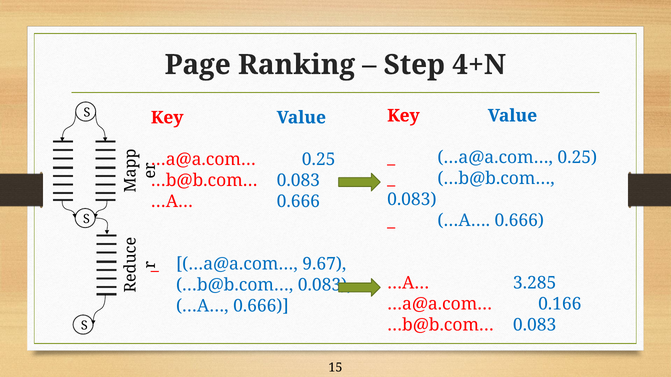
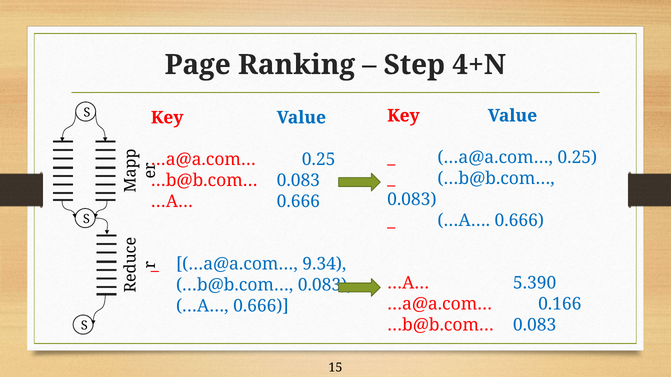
9.67: 9.67 -> 9.34
3.285: 3.285 -> 5.390
